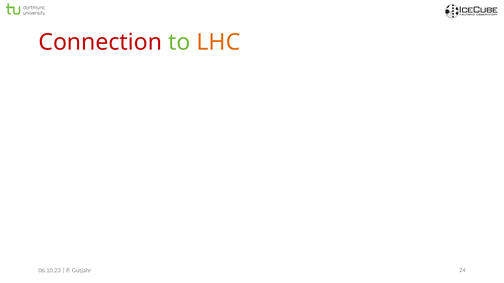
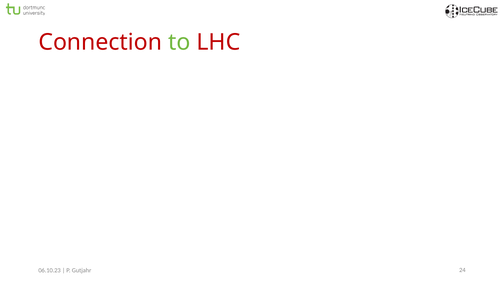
LHC colour: orange -> red
